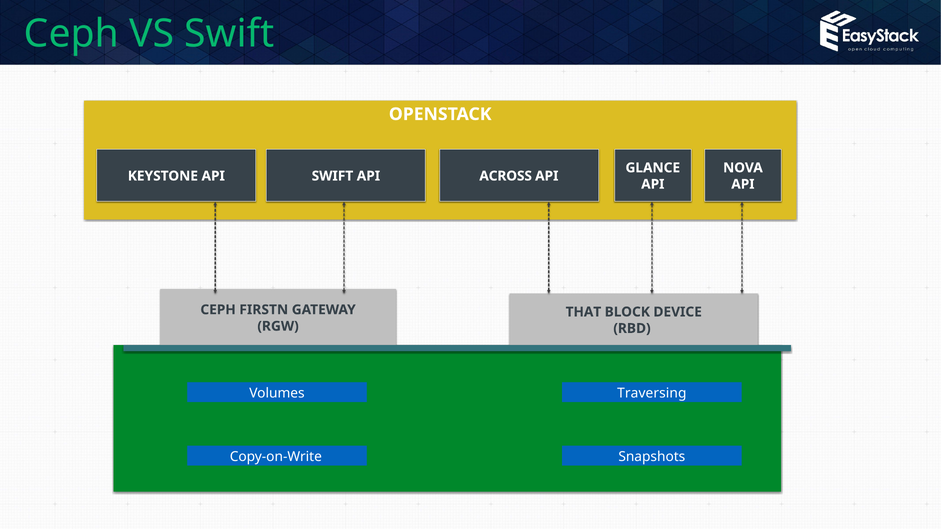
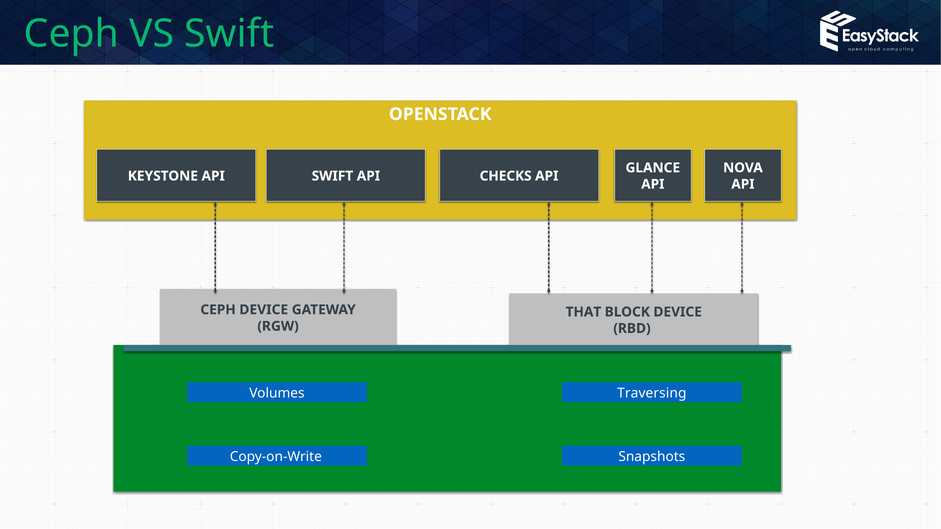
ACROSS: ACROSS -> CHECKS
CEPH FIRSTN: FIRSTN -> DEVICE
